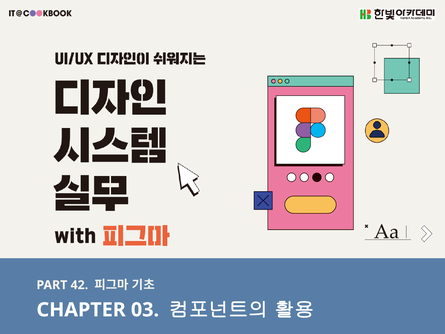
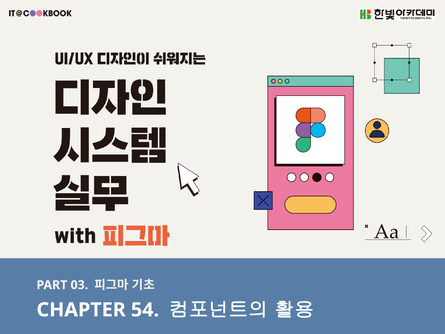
42: 42 -> 03
03: 03 -> 54
